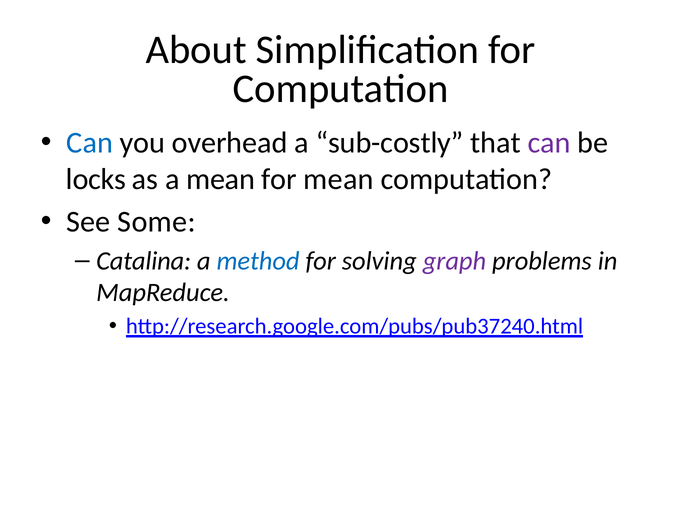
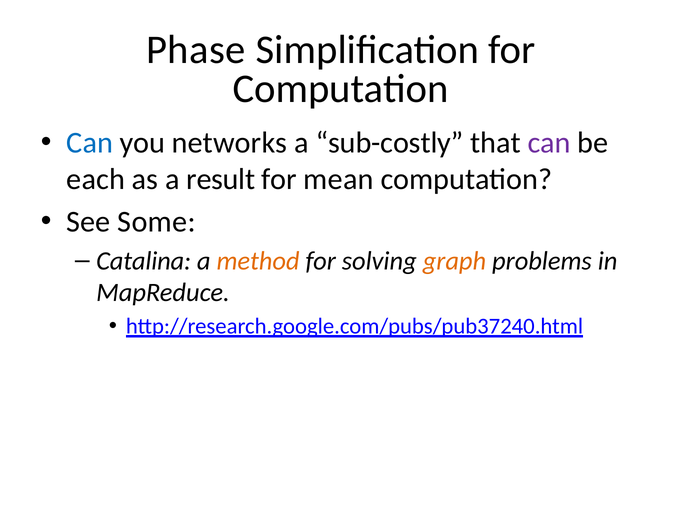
About: About -> Phase
overhead: overhead -> networks
locks: locks -> each
a mean: mean -> result
method colour: blue -> orange
graph colour: purple -> orange
